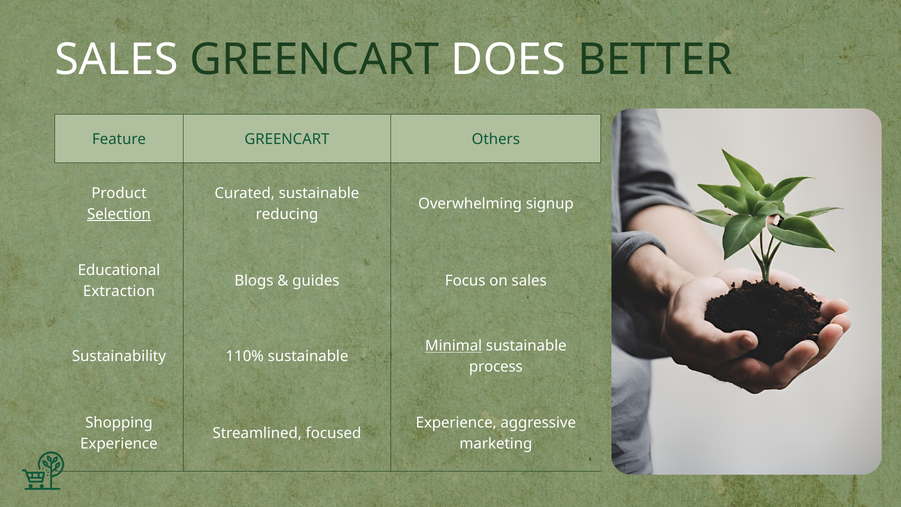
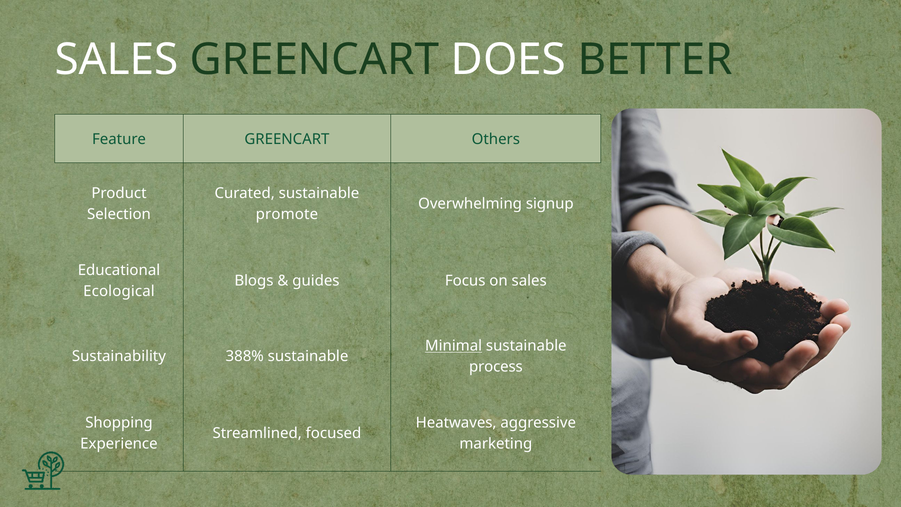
Selection underline: present -> none
reducing: reducing -> promote
Extraction: Extraction -> Ecological
110%: 110% -> 388%
Experience at (456, 423): Experience -> Heatwaves
